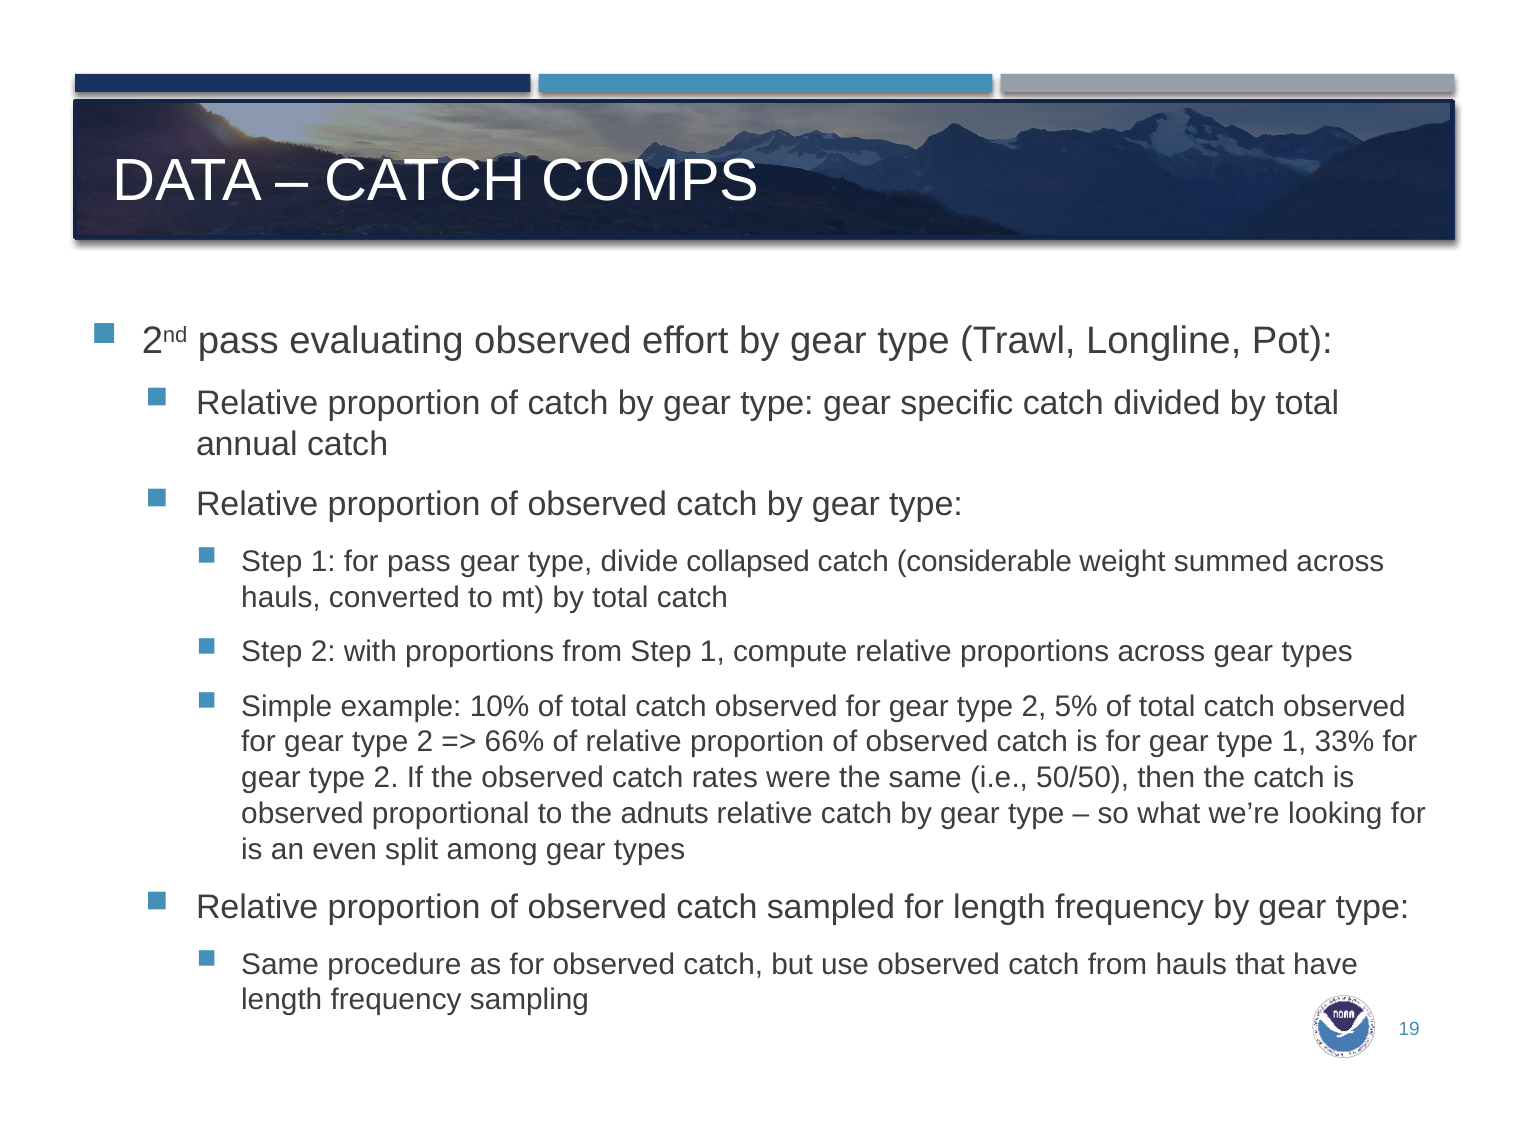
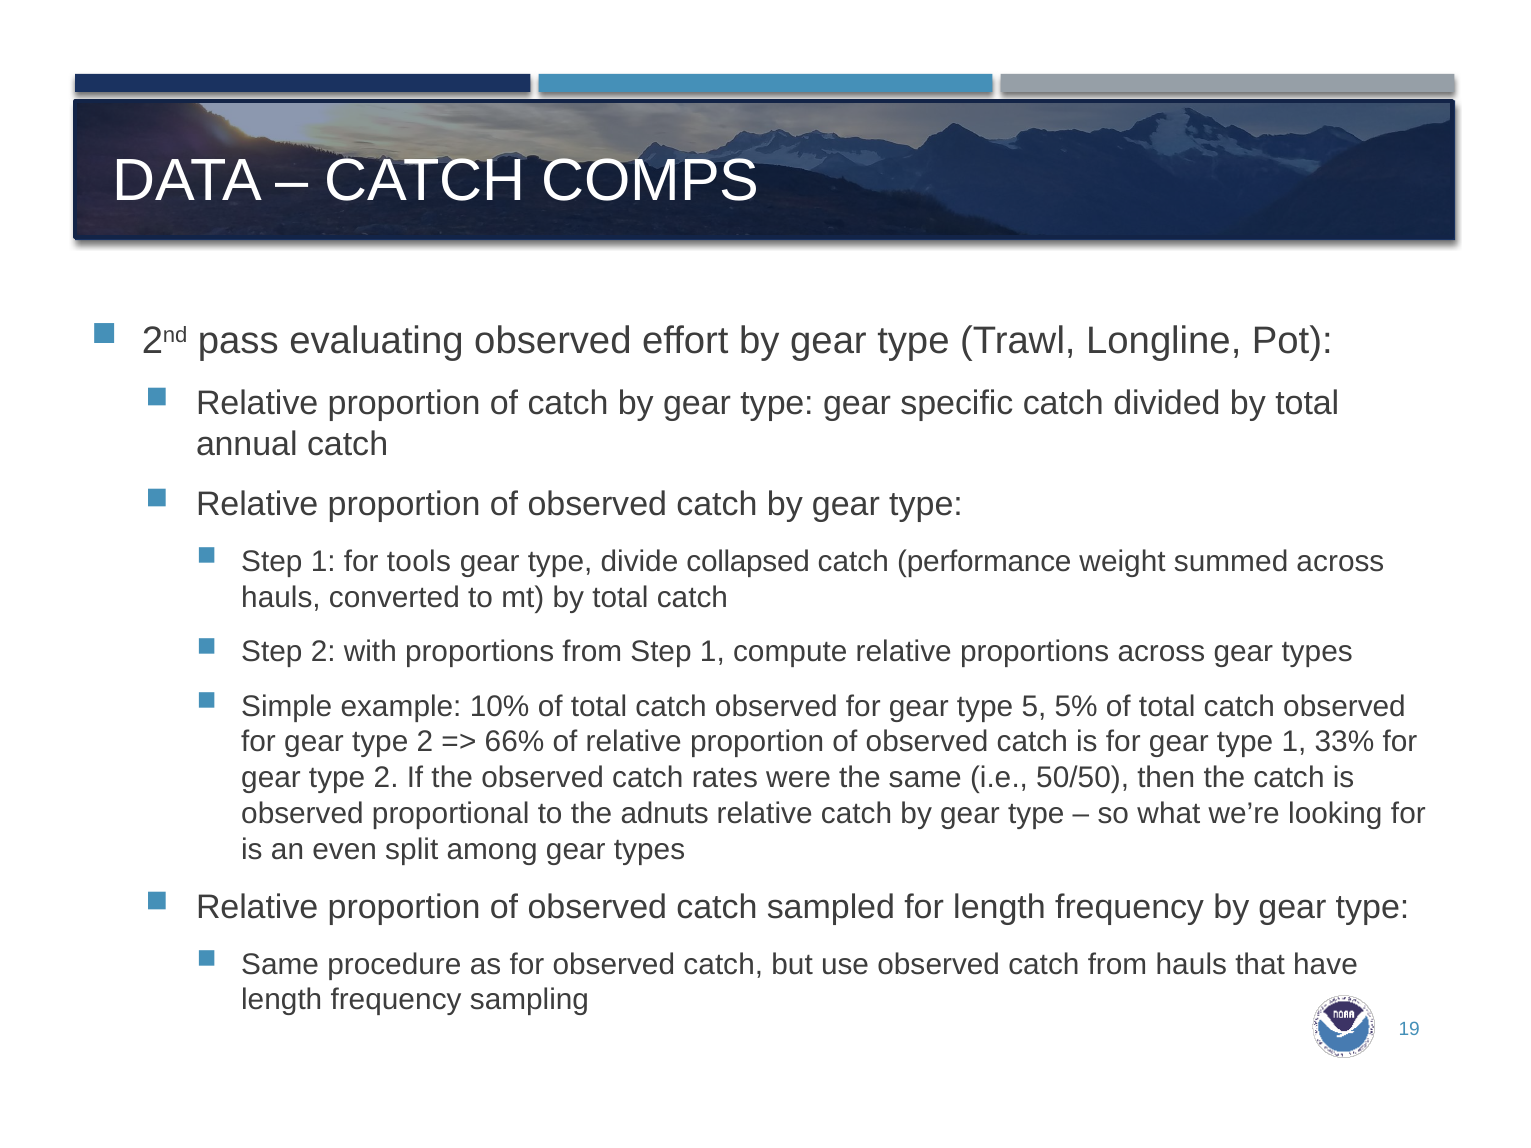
for pass: pass -> tools
considerable: considerable -> performance
2 at (1034, 706): 2 -> 5
